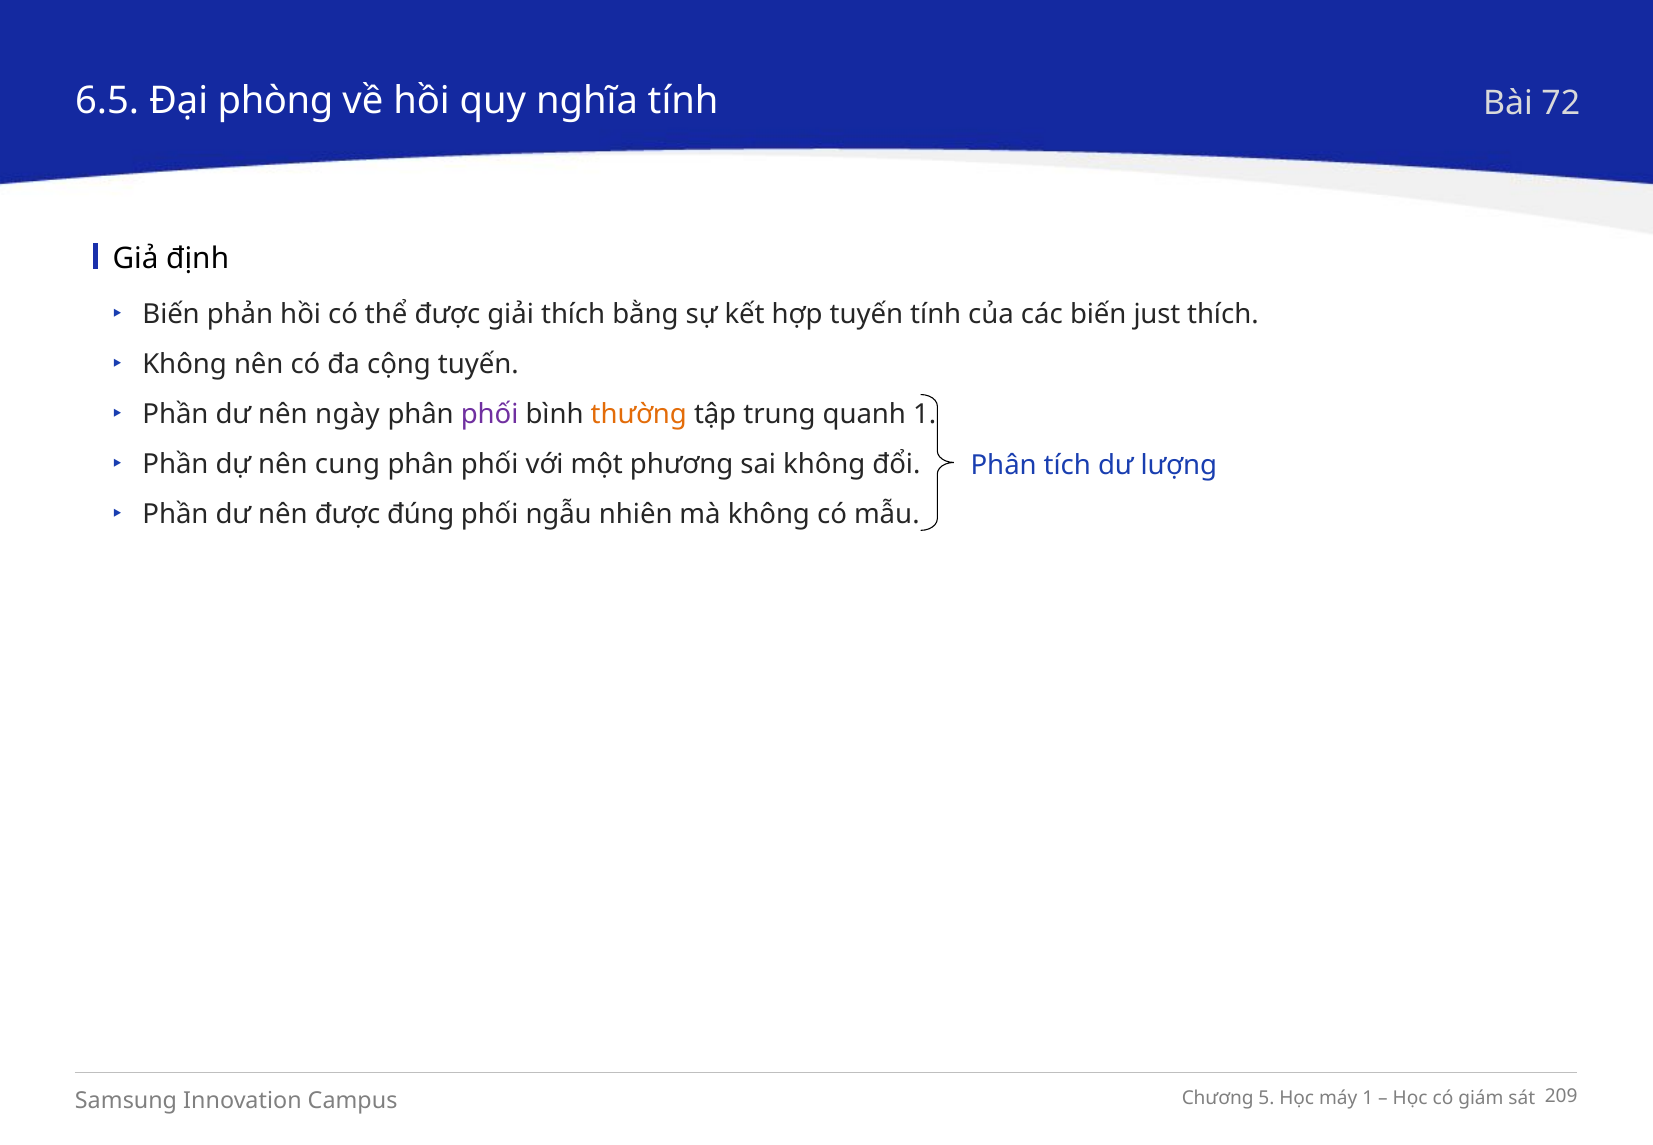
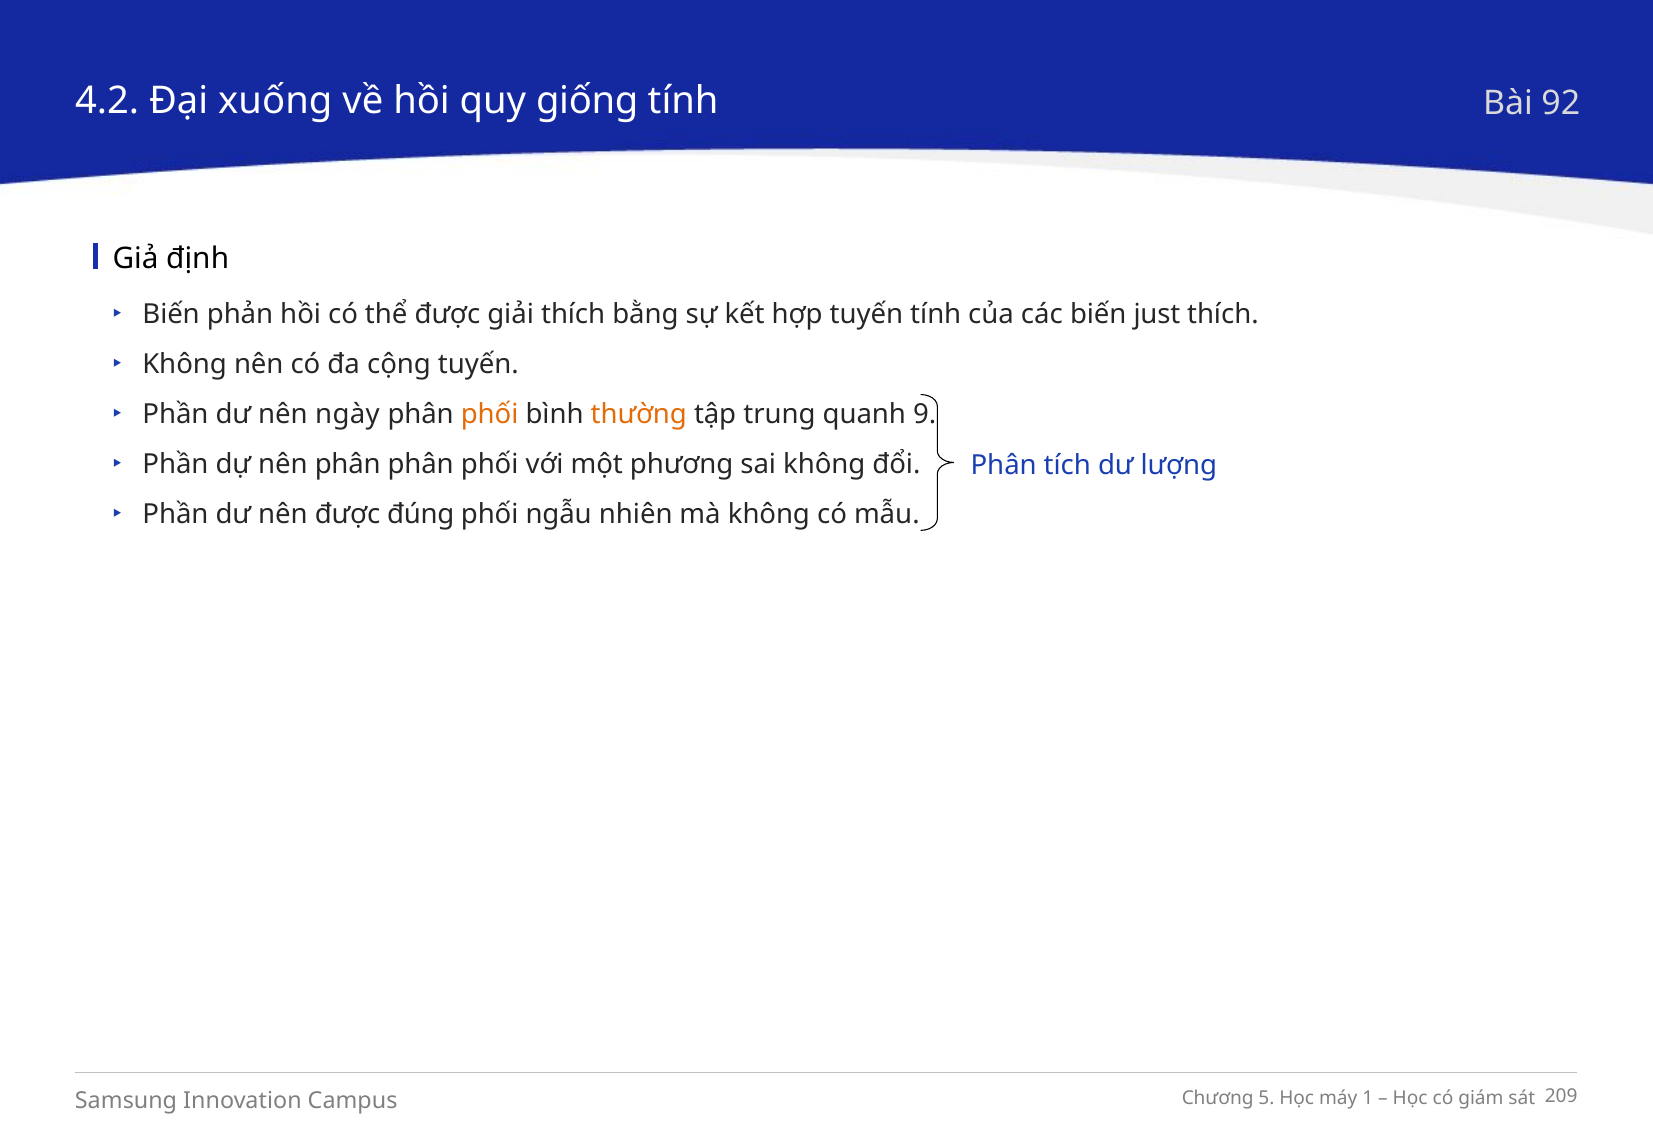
6.5: 6.5 -> 4.2
phòng: phòng -> xuống
nghĩa: nghĩa -> giống
72: 72 -> 92
phối at (490, 414) colour: purple -> orange
quanh 1: 1 -> 9
nên cung: cung -> phân
